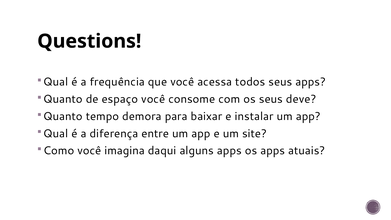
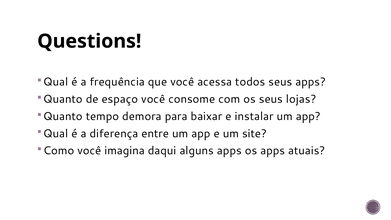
deve: deve -> lojas
